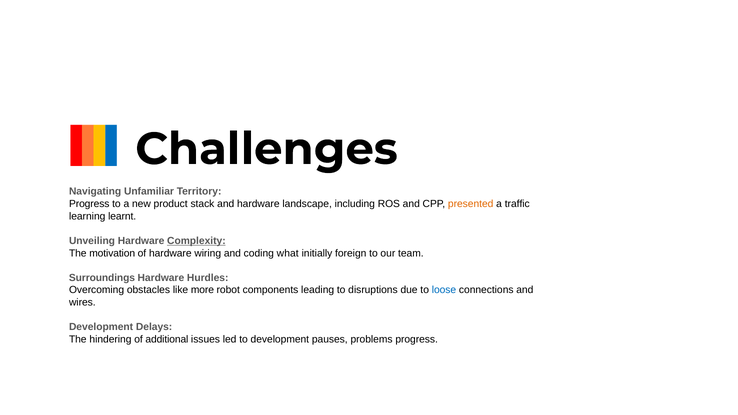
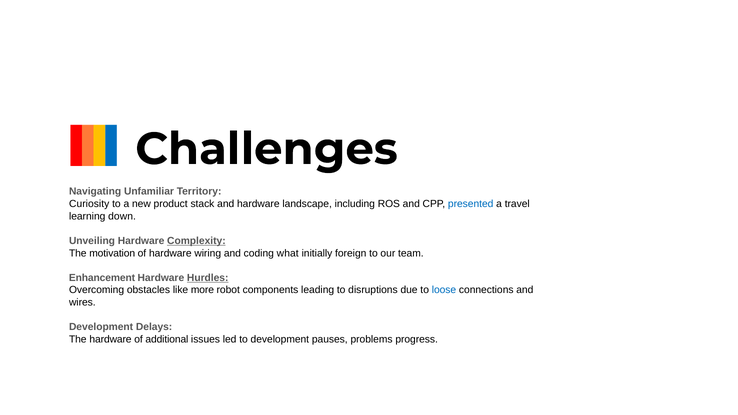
Progress at (89, 204): Progress -> Curiosity
presented colour: orange -> blue
traffic: traffic -> travel
learnt: learnt -> down
Surroundings: Surroundings -> Enhancement
Hurdles underline: none -> present
The hindering: hindering -> hardware
